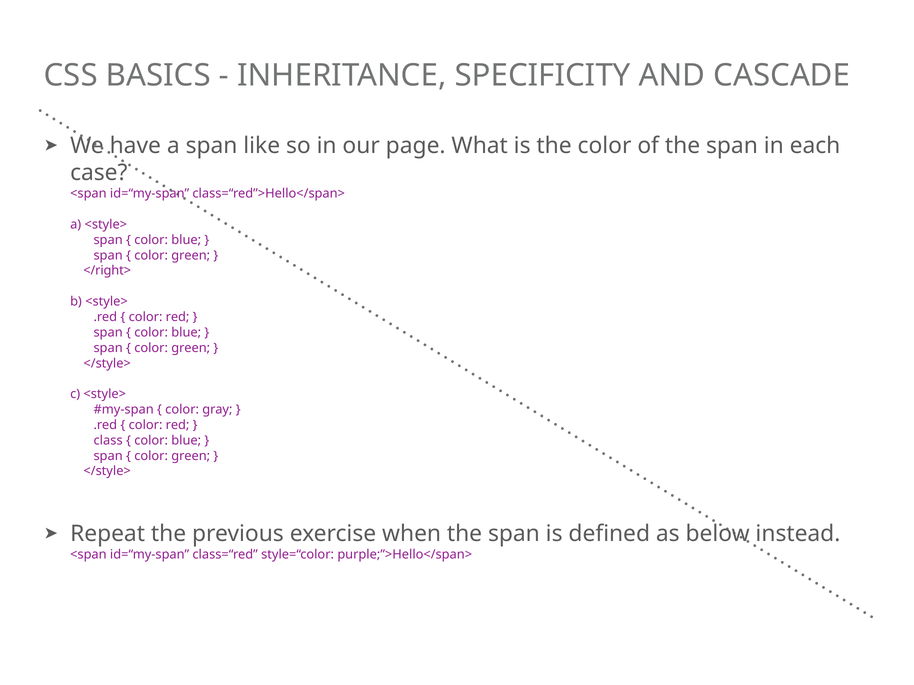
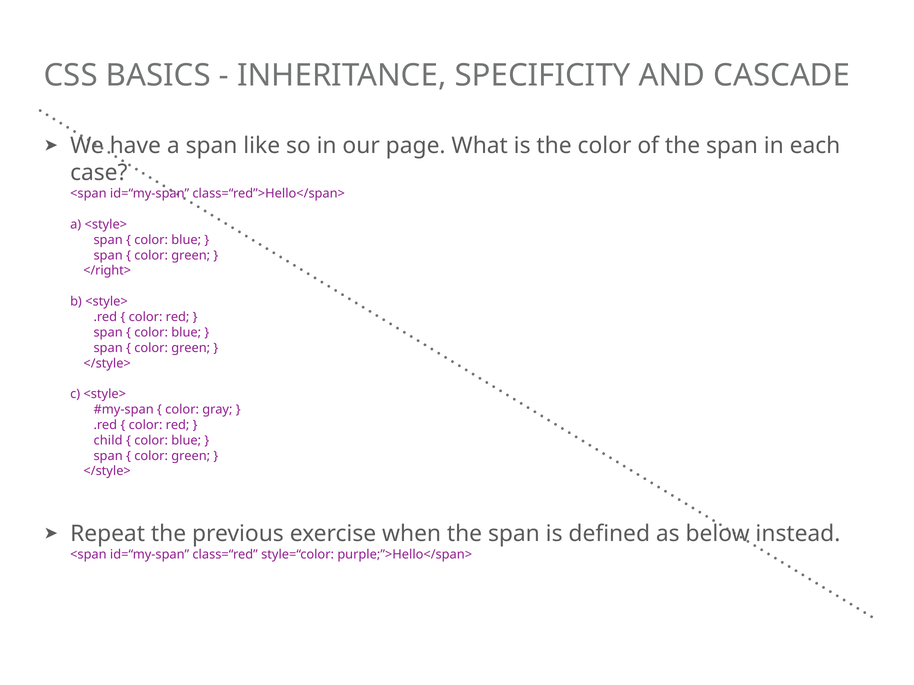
class: class -> child
